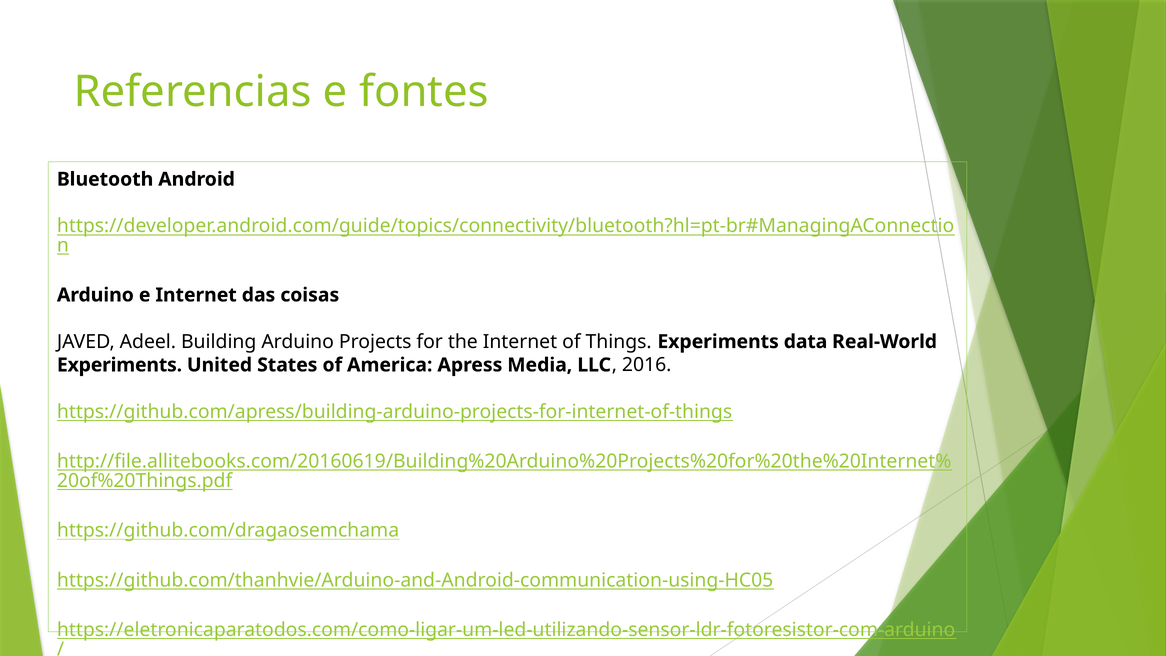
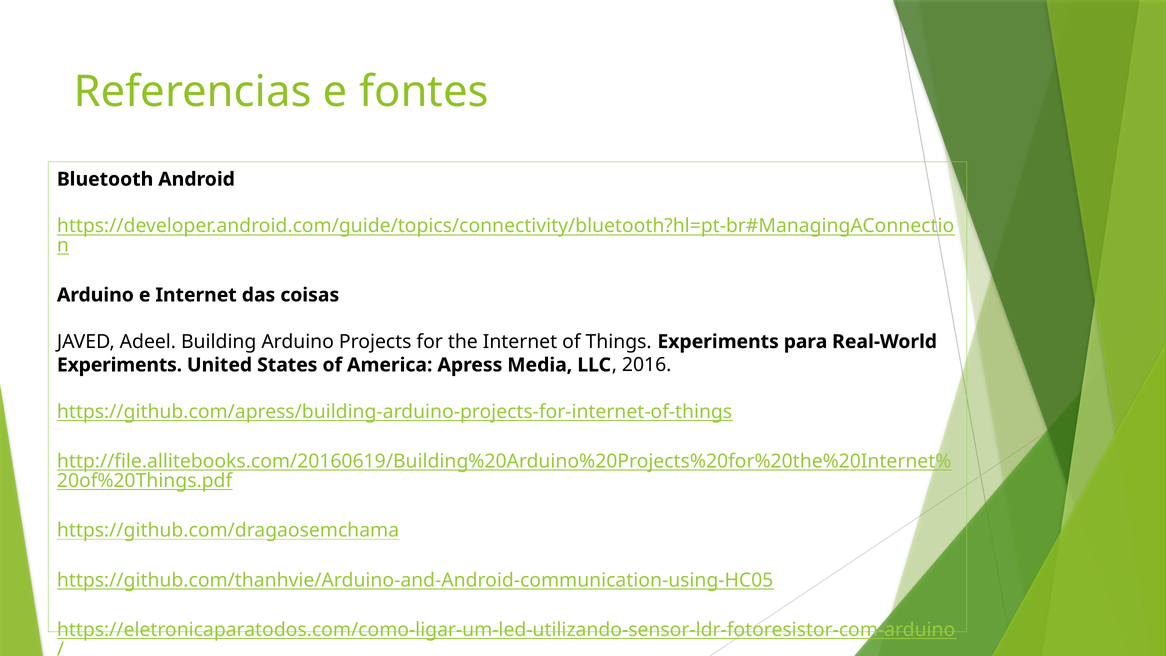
data: data -> para
